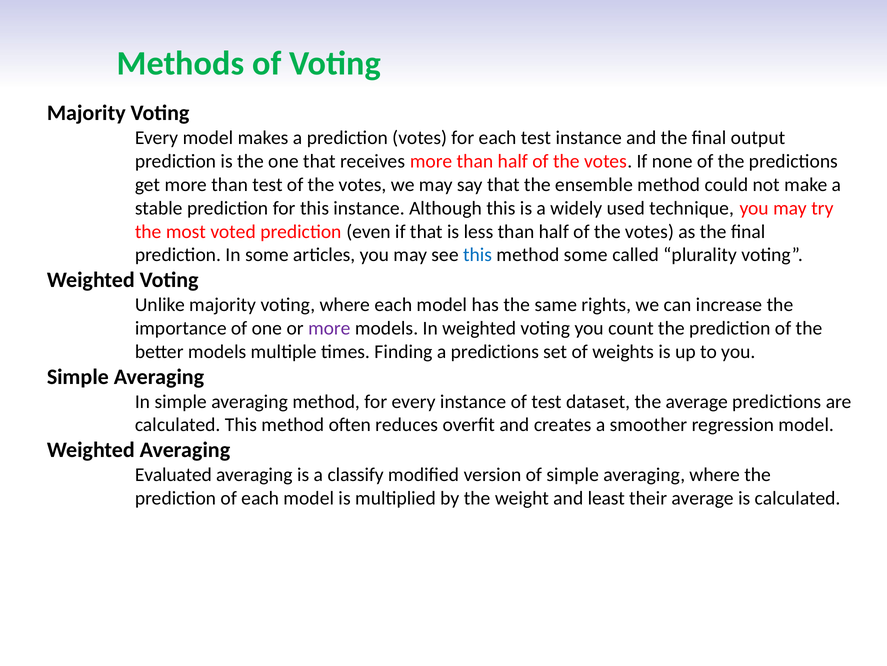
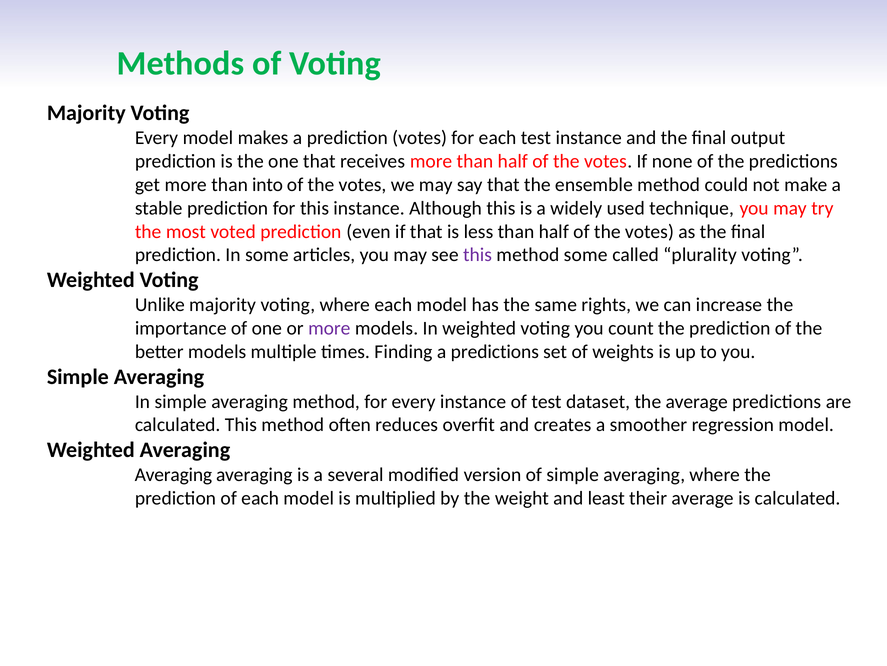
than test: test -> into
this at (478, 255) colour: blue -> purple
Evaluated at (173, 475): Evaluated -> Averaging
classify: classify -> several
